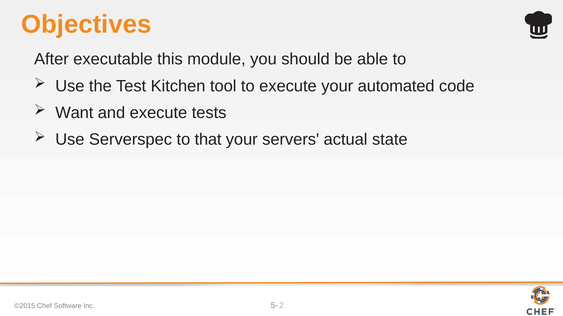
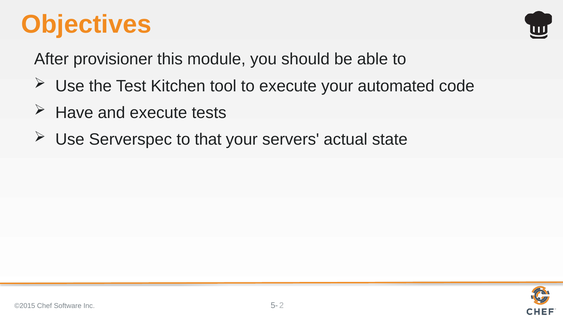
executable: executable -> provisioner
Want: Want -> Have
